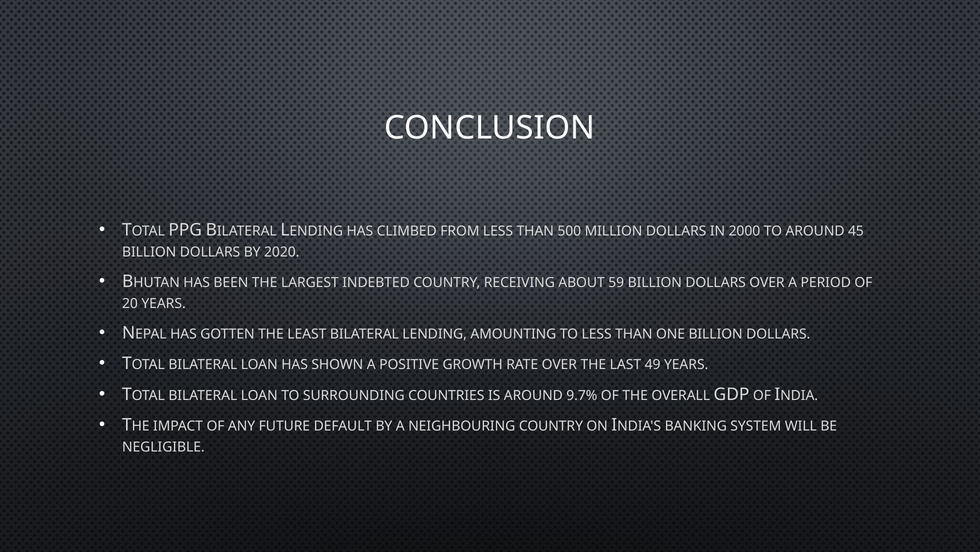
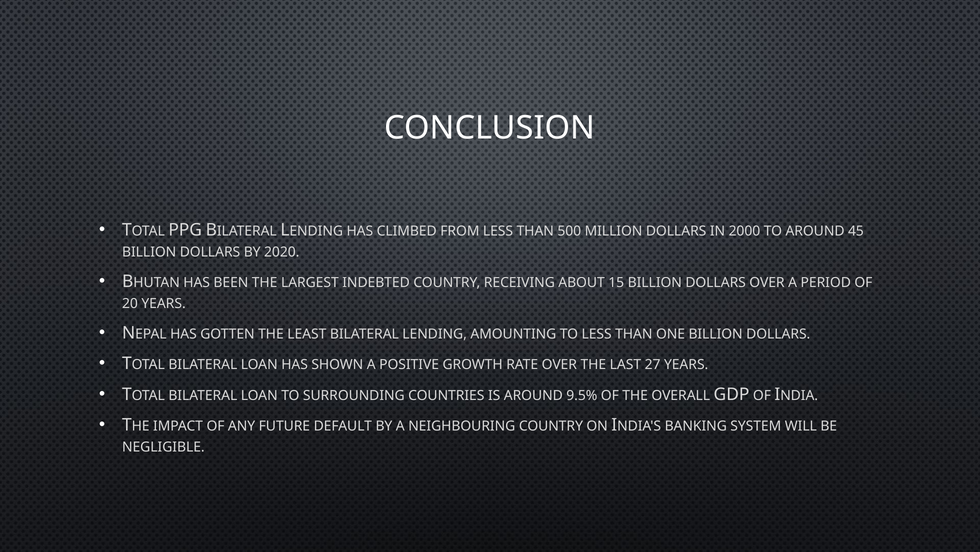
59: 59 -> 15
49: 49 -> 27
9.7%: 9.7% -> 9.5%
